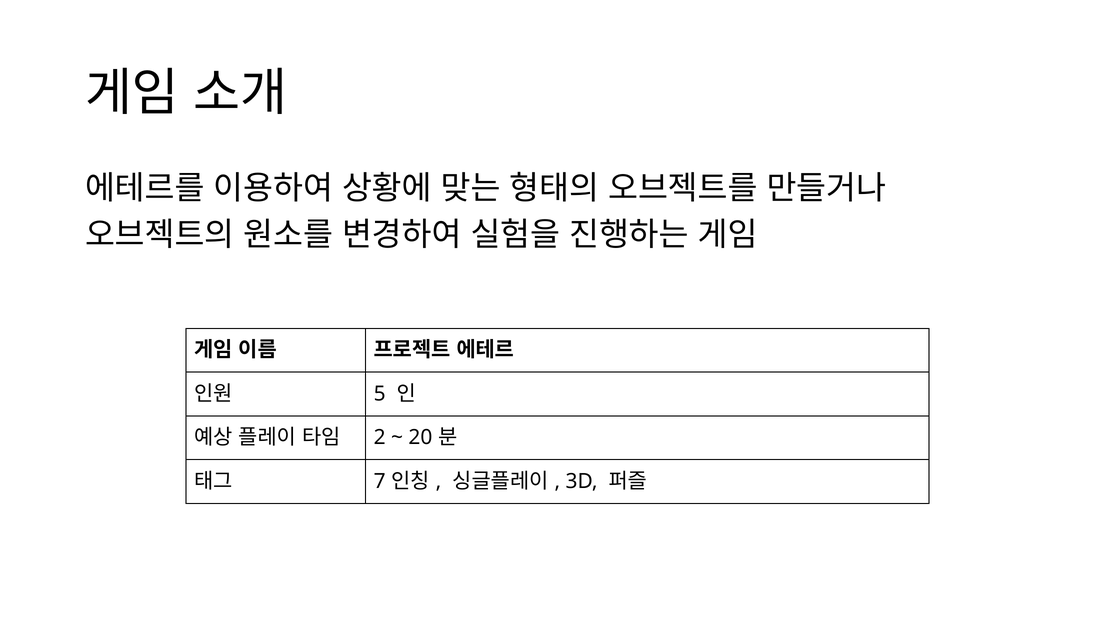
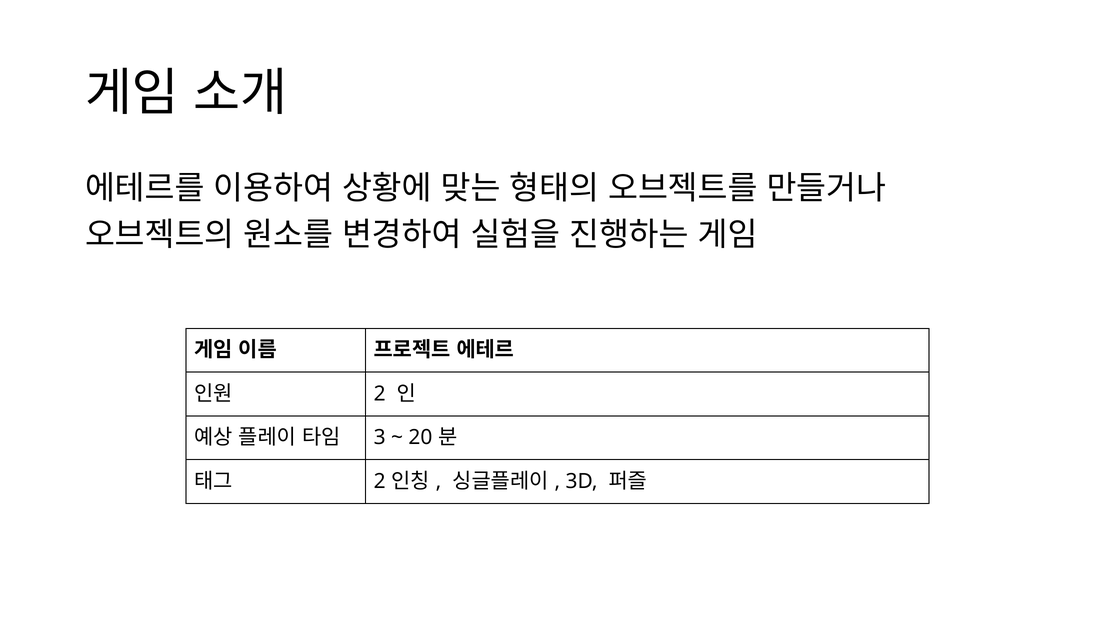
5 at (380, 394): 5 -> 2
2: 2 -> 3
7 at (380, 481): 7 -> 2
